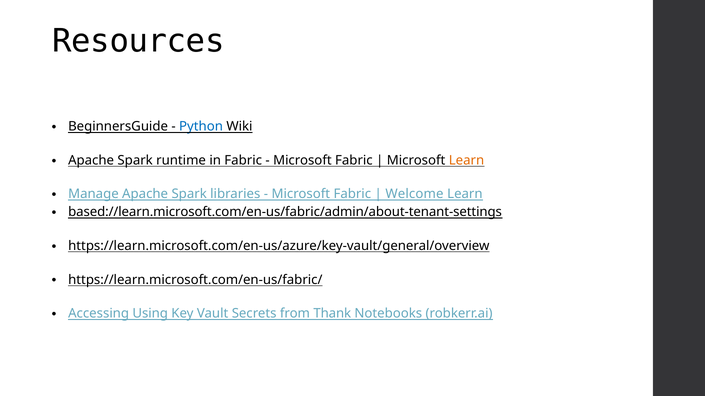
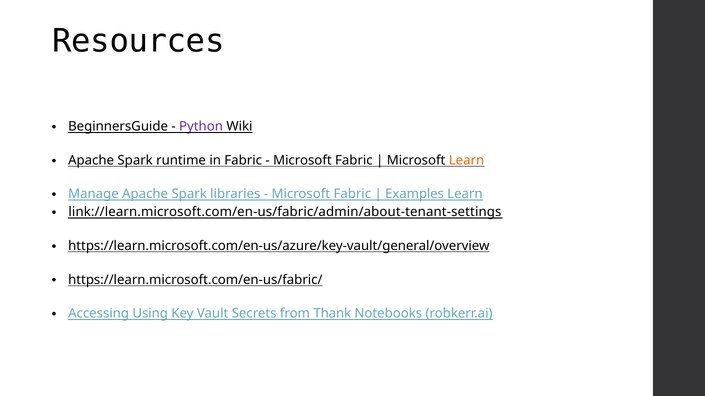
Python colour: blue -> purple
Welcome: Welcome -> Examples
based://learn.microsoft.com/en-us/fabric/admin/about-tenant-settings: based://learn.microsoft.com/en-us/fabric/admin/about-tenant-settings -> link://learn.microsoft.com/en-us/fabric/admin/about-tenant-settings
